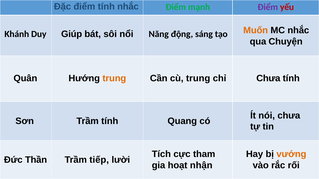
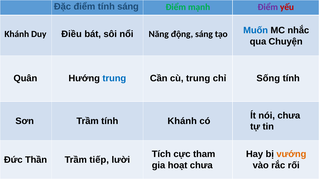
tính nhắc: nhắc -> sáng
Muốn colour: orange -> blue
Giúp: Giúp -> Điều
trung at (114, 78) colour: orange -> blue
chỉ Chưa: Chưa -> Sống
tính Quang: Quang -> Khánh
hoạt nhận: nhận -> chưa
